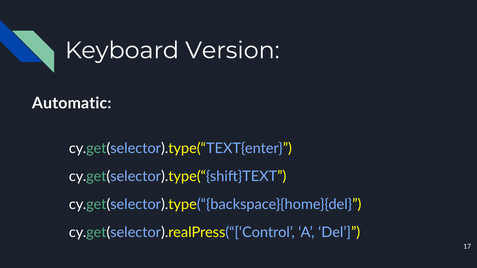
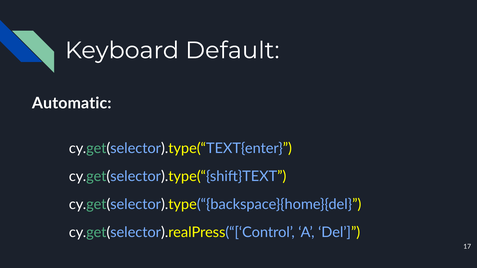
Version: Version -> Default
